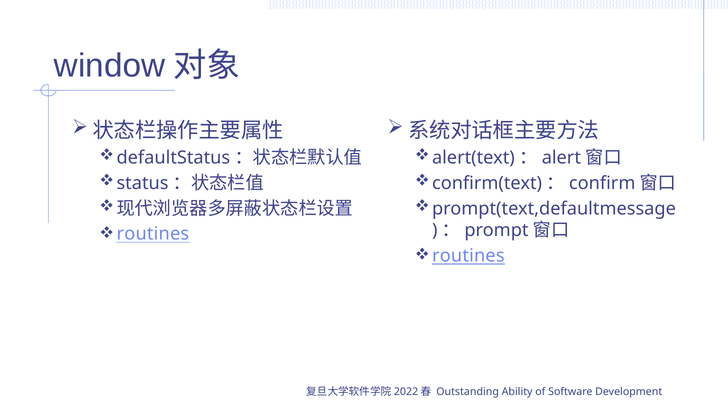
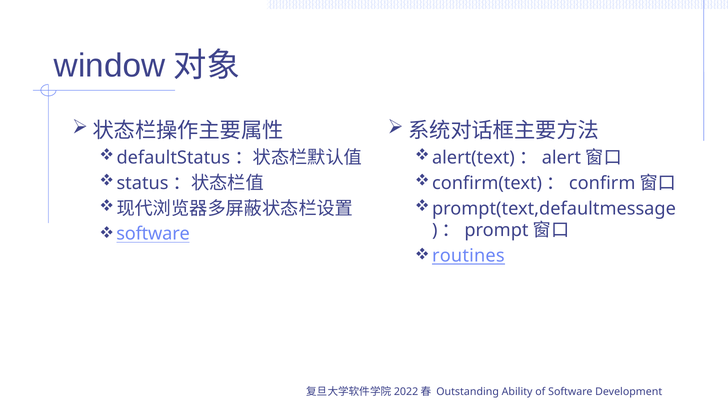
routines at (153, 234): routines -> software
